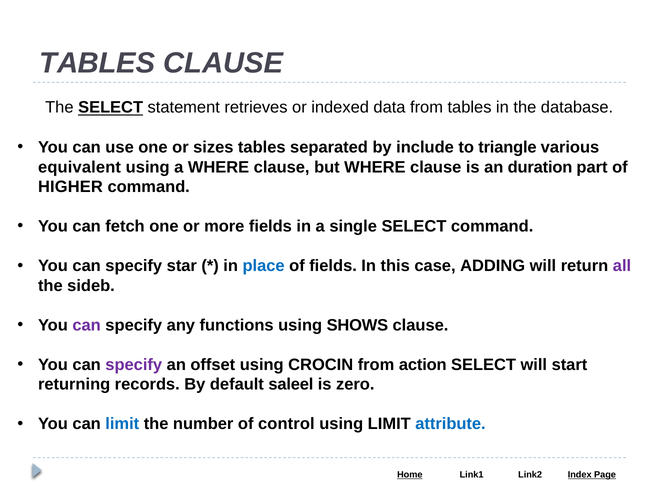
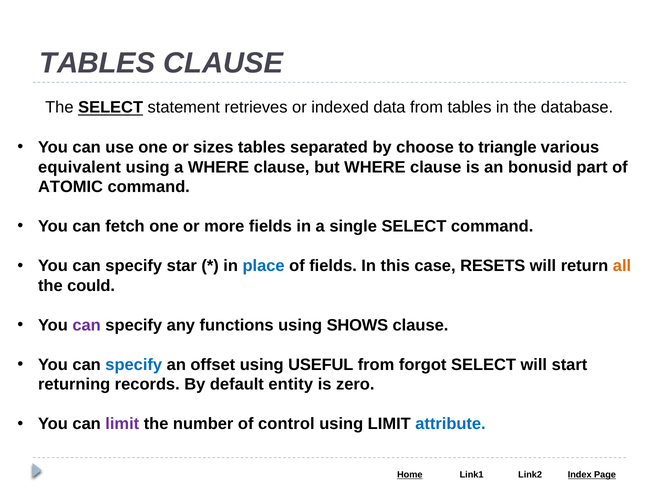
include: include -> choose
duration: duration -> bonusid
HIGHER: HIGHER -> ATOMIC
ADDING: ADDING -> RESETS
all colour: purple -> orange
sideb: sideb -> could
specify at (134, 365) colour: purple -> blue
CROCIN: CROCIN -> USEFUL
action: action -> forgot
saleel: saleel -> entity
limit at (122, 424) colour: blue -> purple
